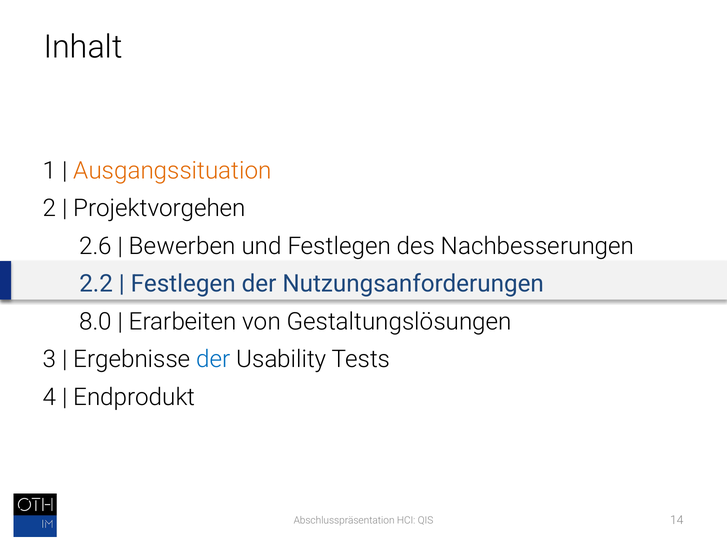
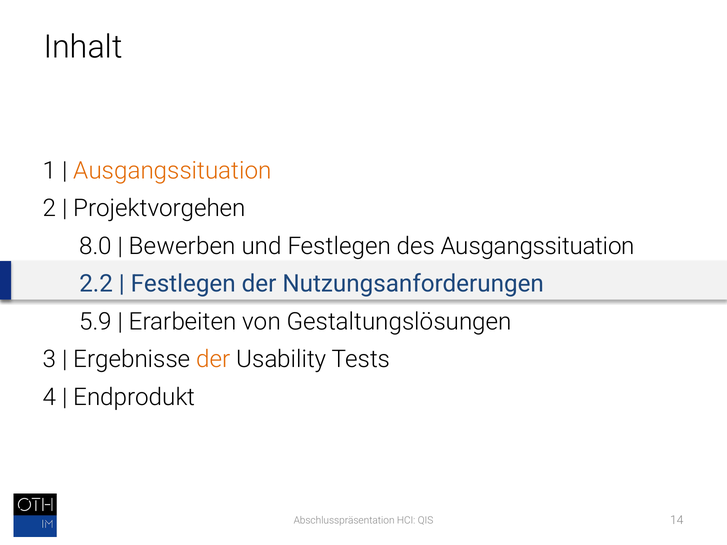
2.6: 2.6 -> 8.0
des Nachbesserungen: Nachbesserungen -> Ausgangssituation
8.0: 8.0 -> 5.9
der at (213, 360) colour: blue -> orange
